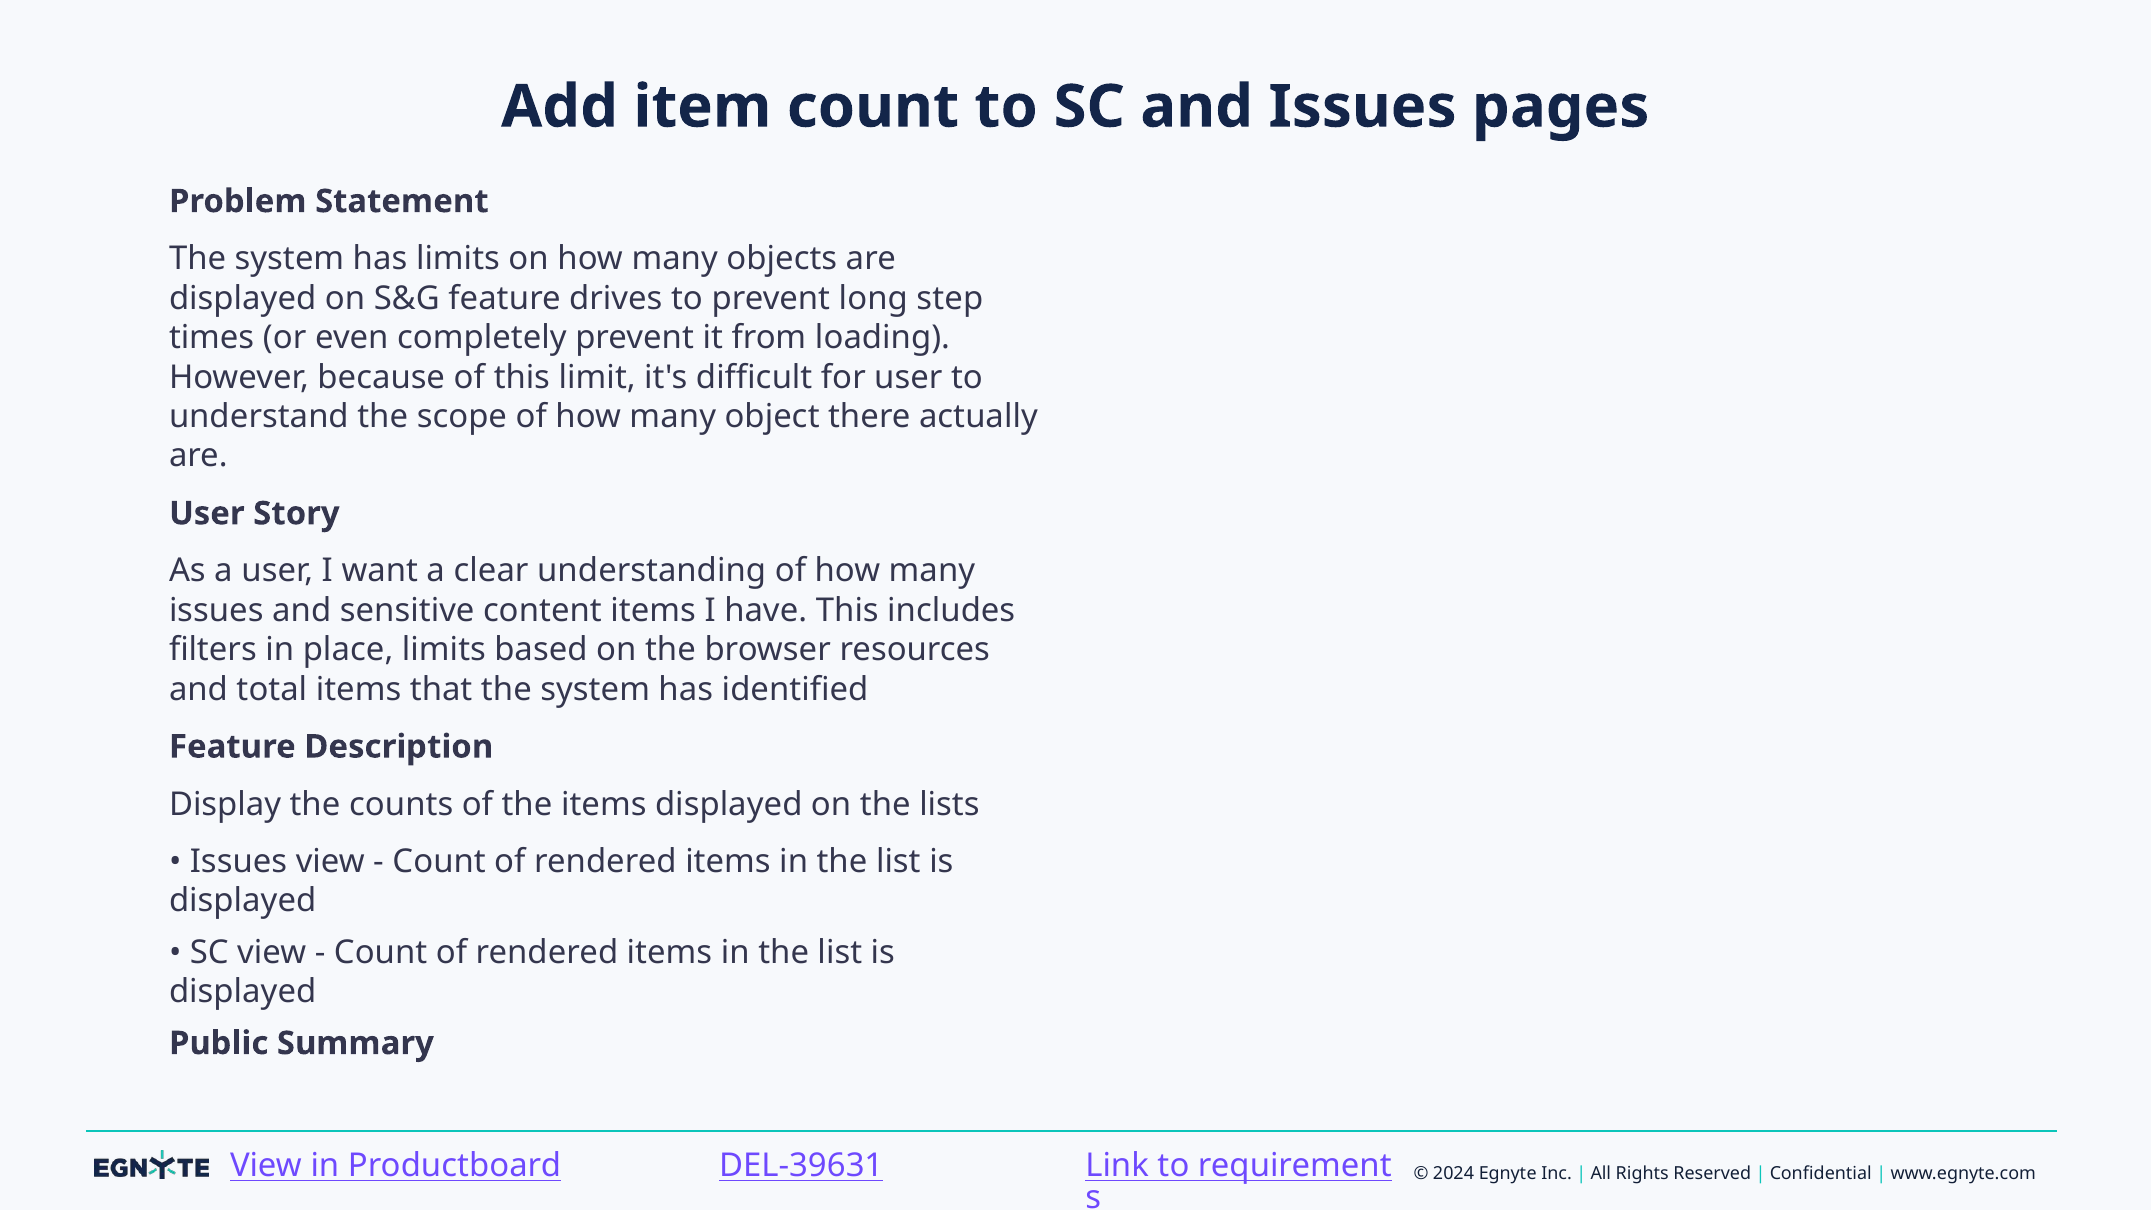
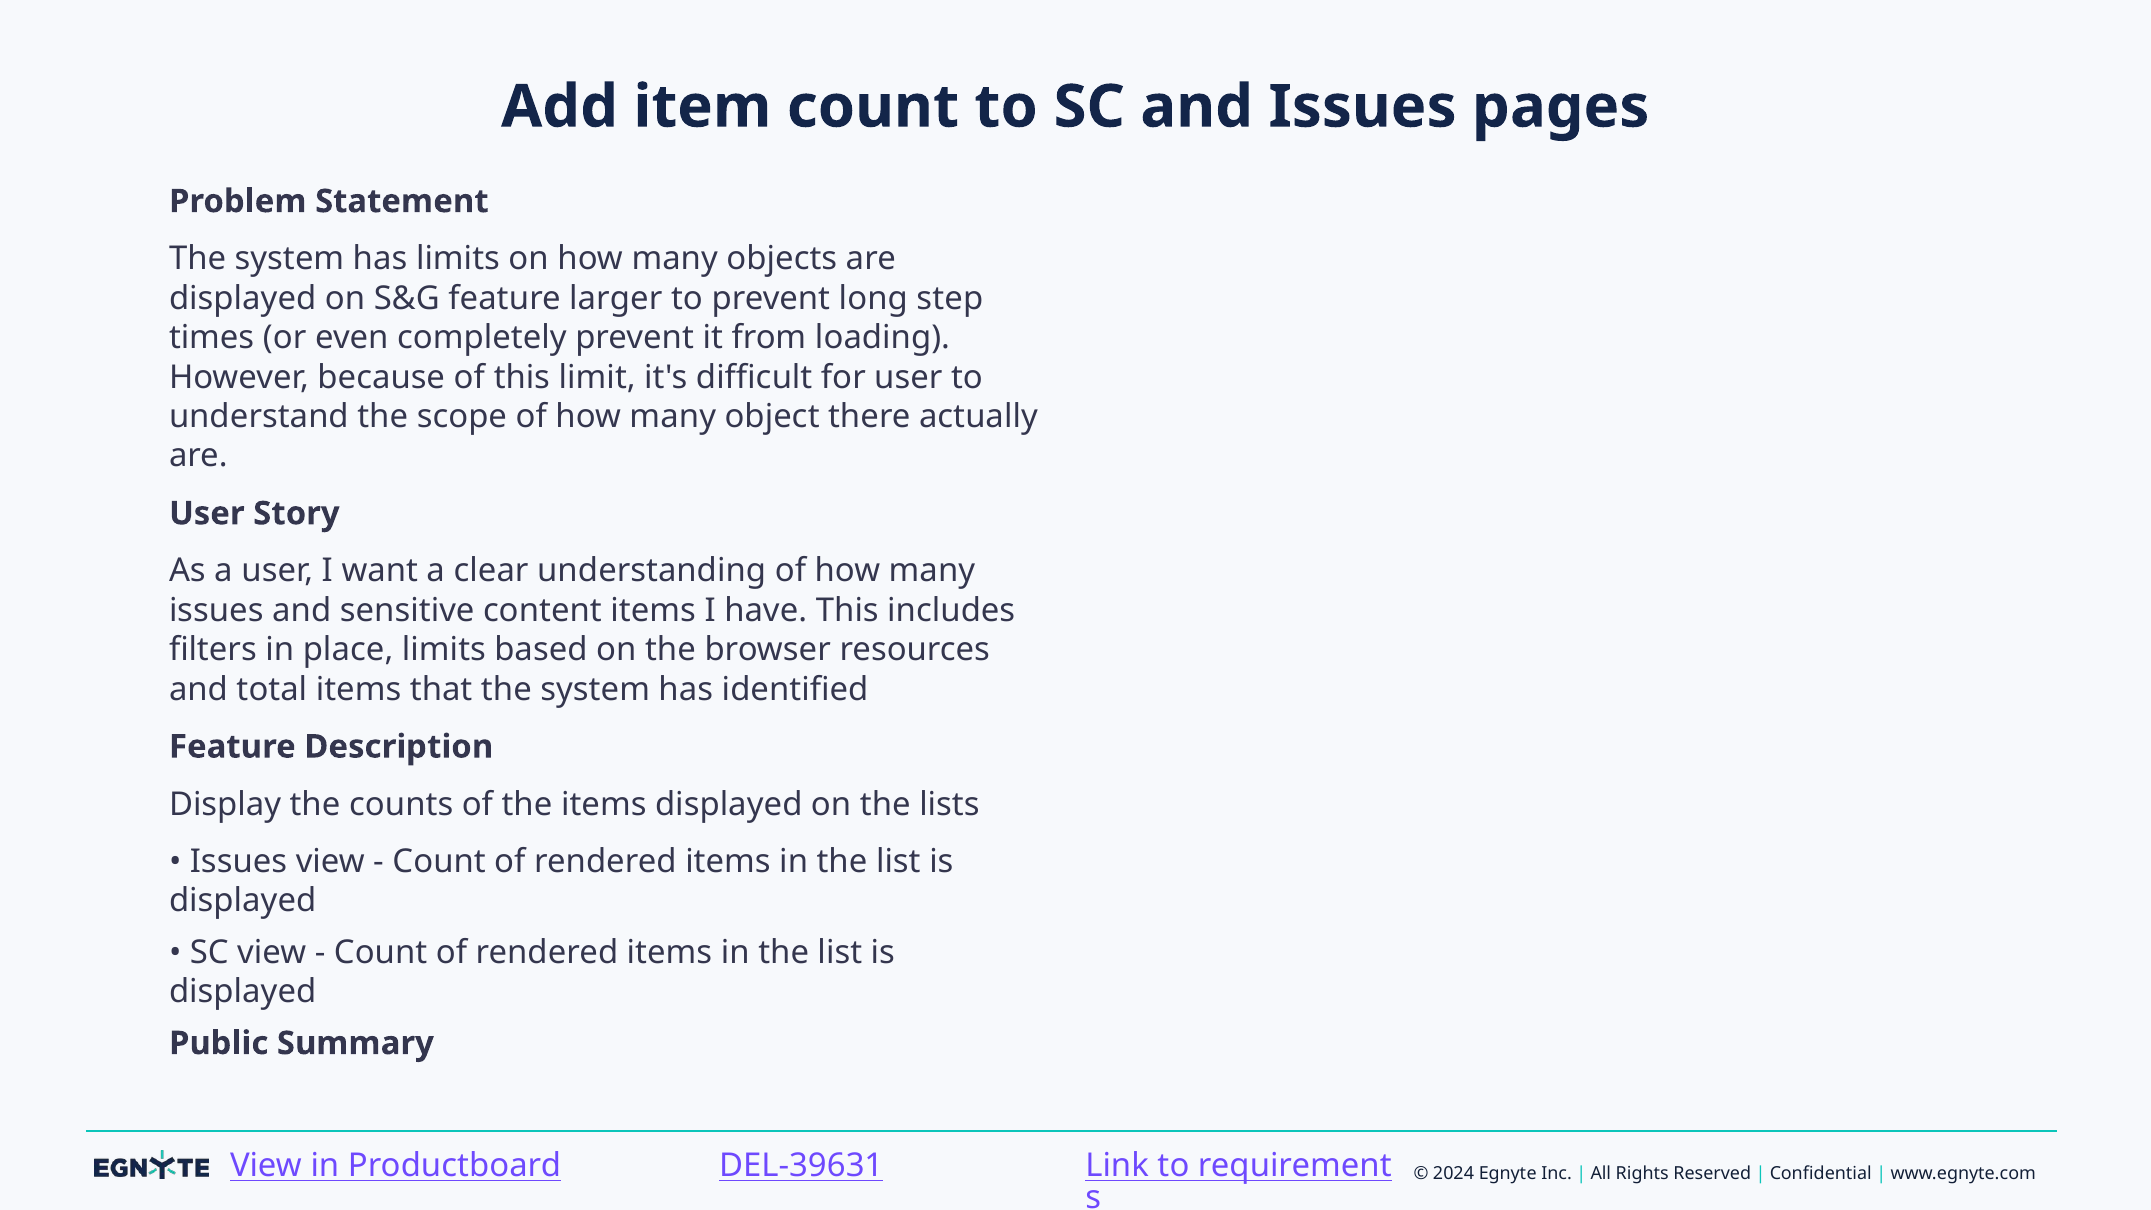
drives: drives -> larger
